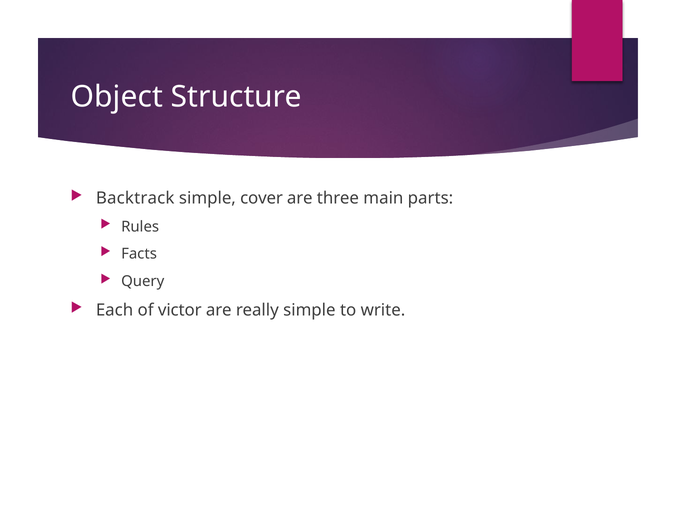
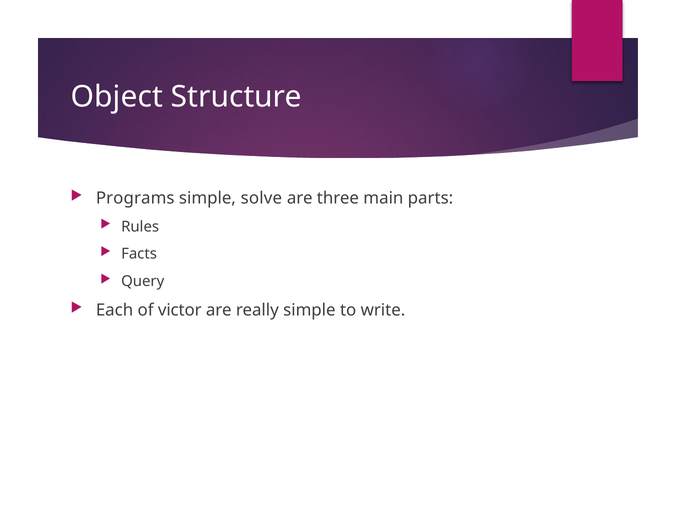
Backtrack: Backtrack -> Programs
cover: cover -> solve
